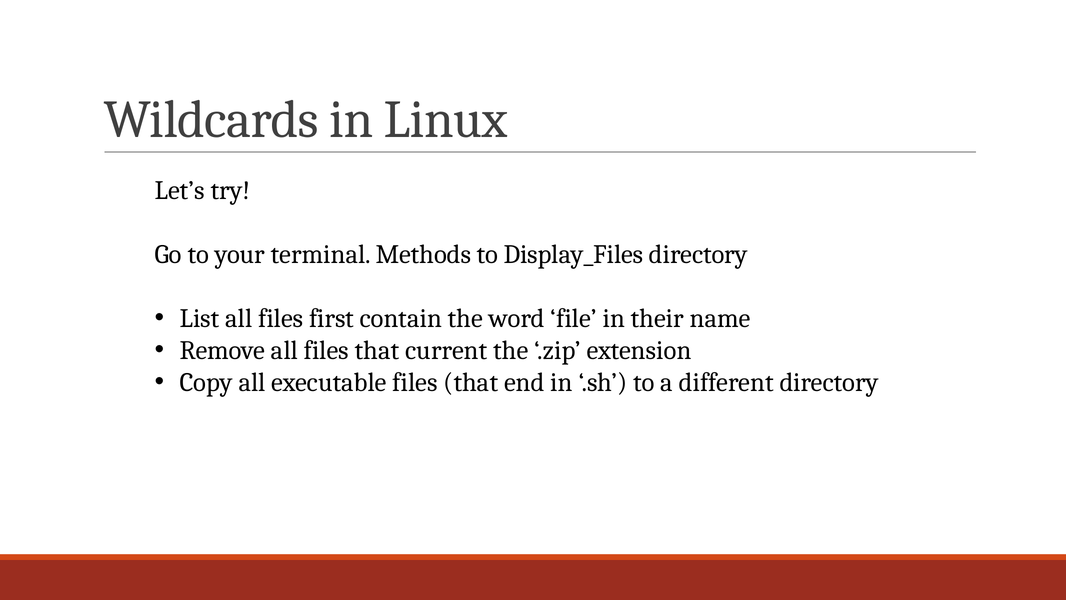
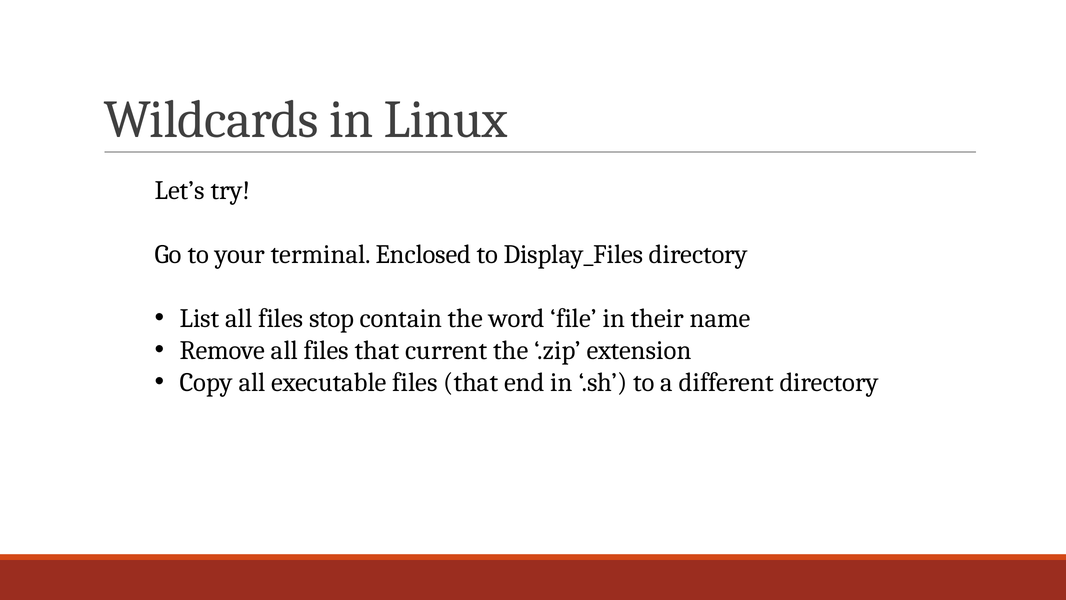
Methods: Methods -> Enclosed
first: first -> stop
